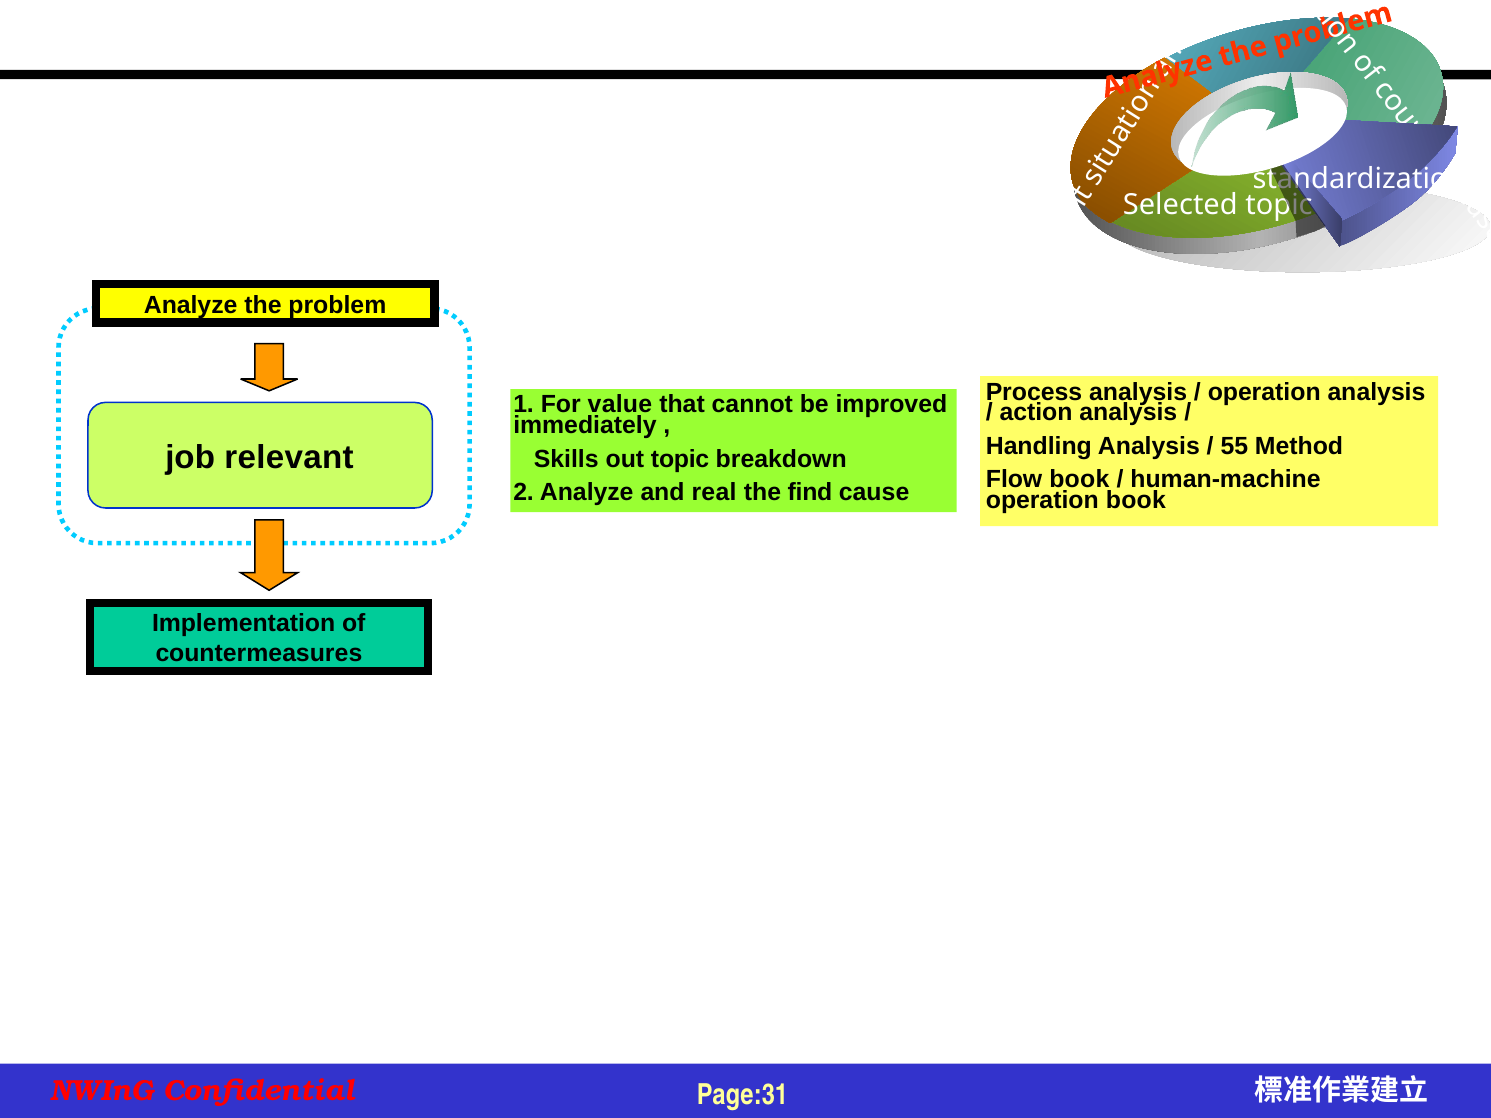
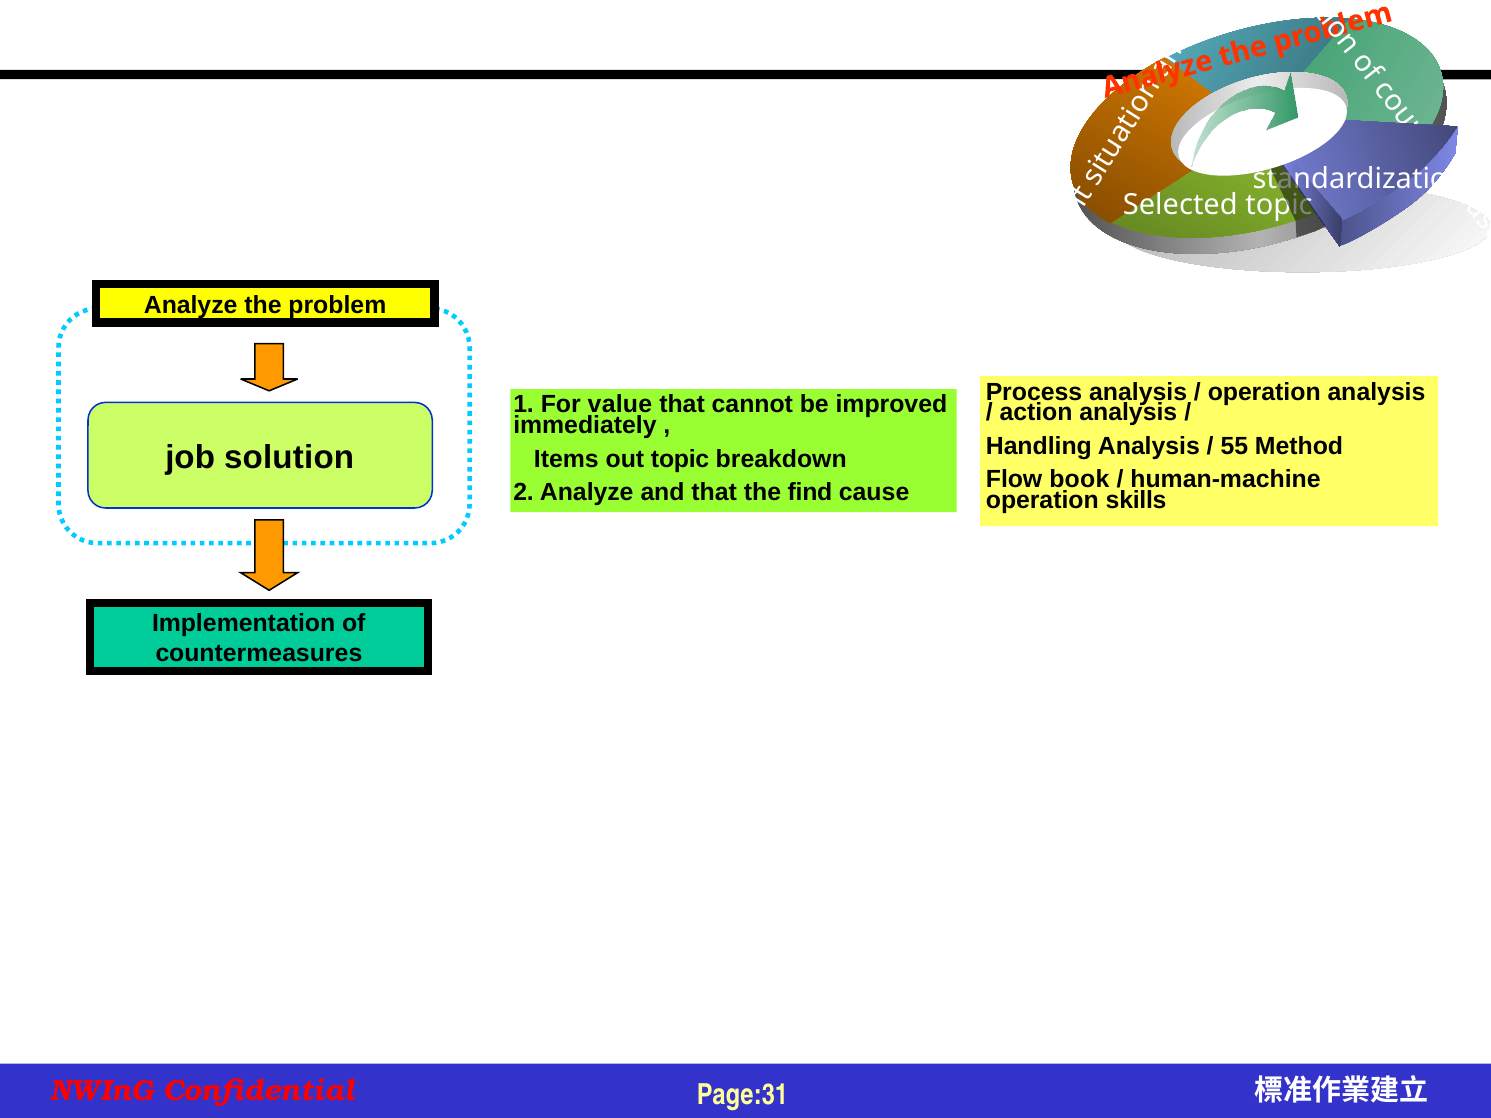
relevant: relevant -> solution
Skills: Skills -> Items
and real: real -> that
operation book: book -> skills
